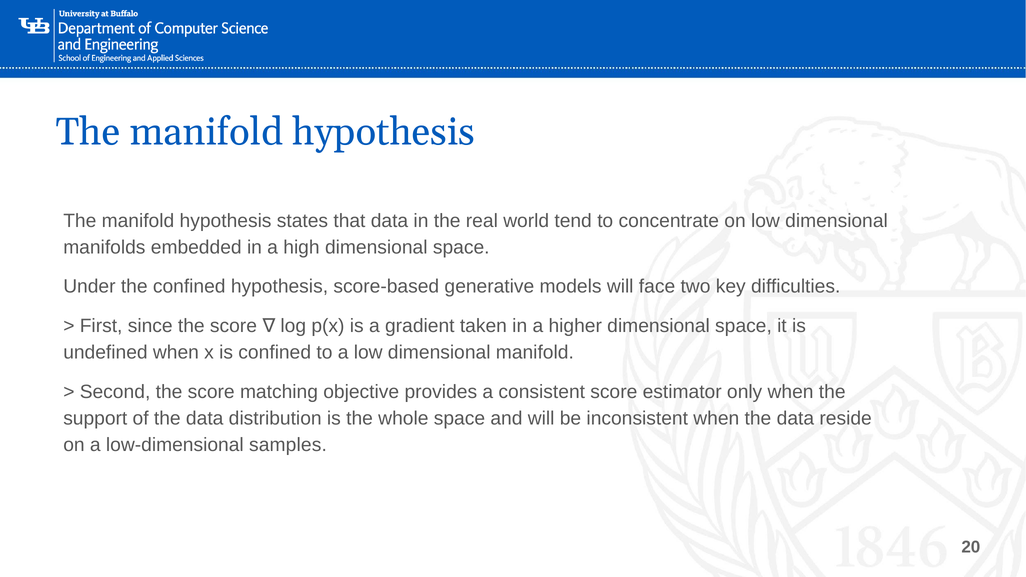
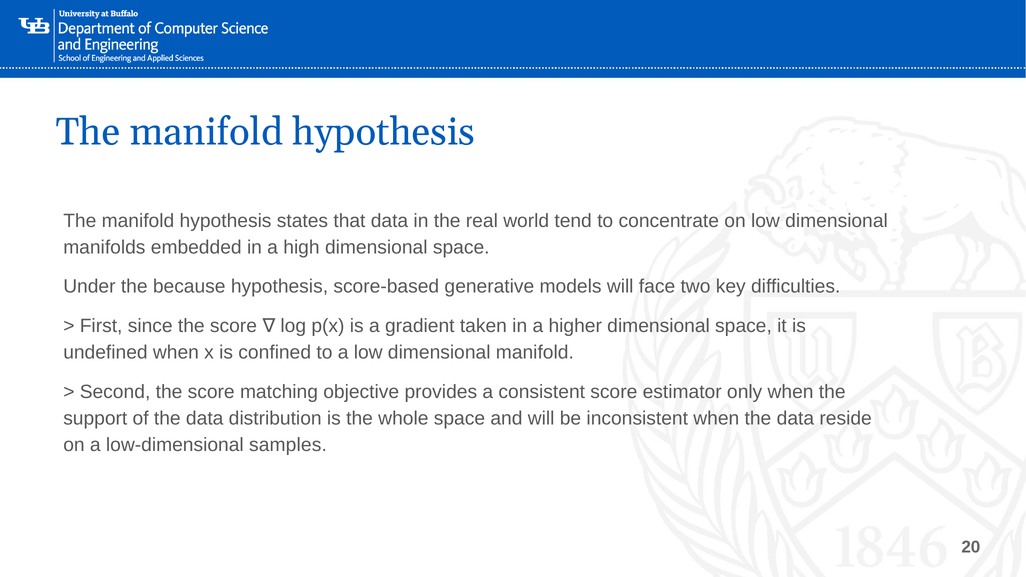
the confined: confined -> because
